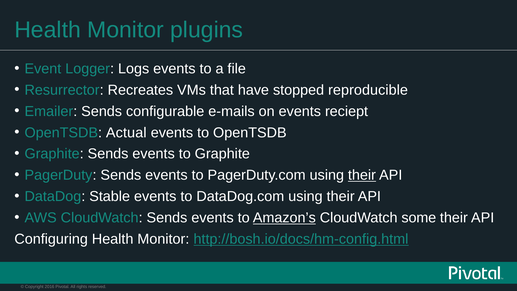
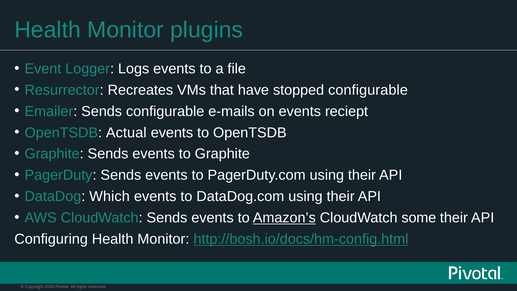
stopped reproducible: reproducible -> configurable
their at (362, 175) underline: present -> none
Stable: Stable -> Which
